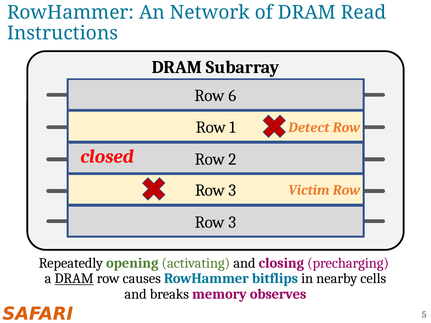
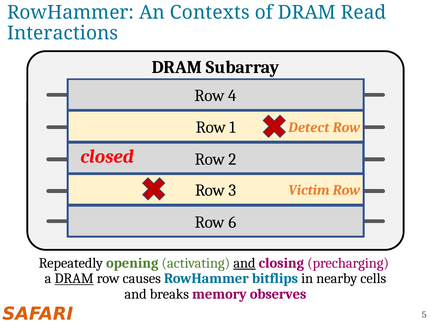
Network: Network -> Contexts
Instructions: Instructions -> Interactions
6: 6 -> 4
3 at (232, 223): 3 -> 6
and at (244, 263) underline: none -> present
